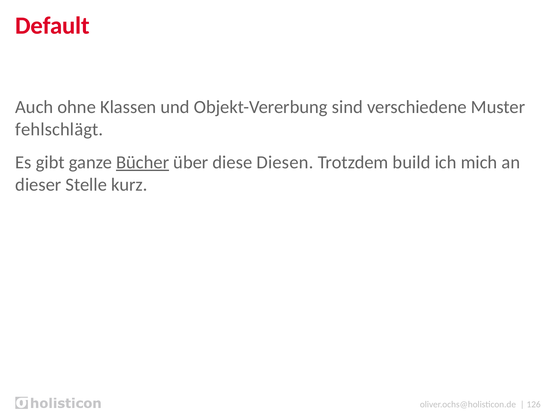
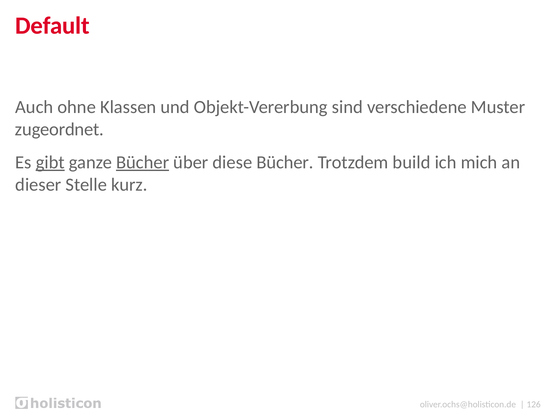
fehlschlägt: fehlschlägt -> zugeordnet
gibt underline: none -> present
diese Diesen: Diesen -> Bücher
